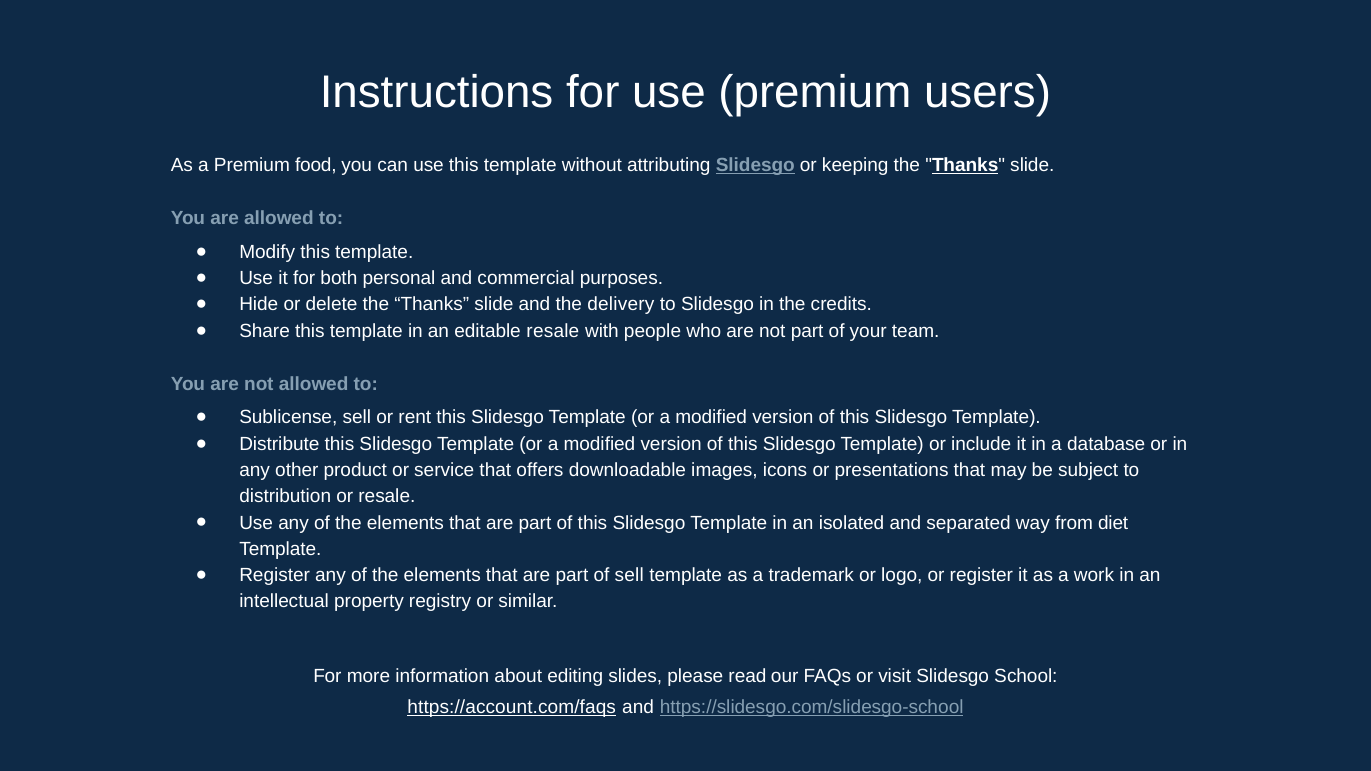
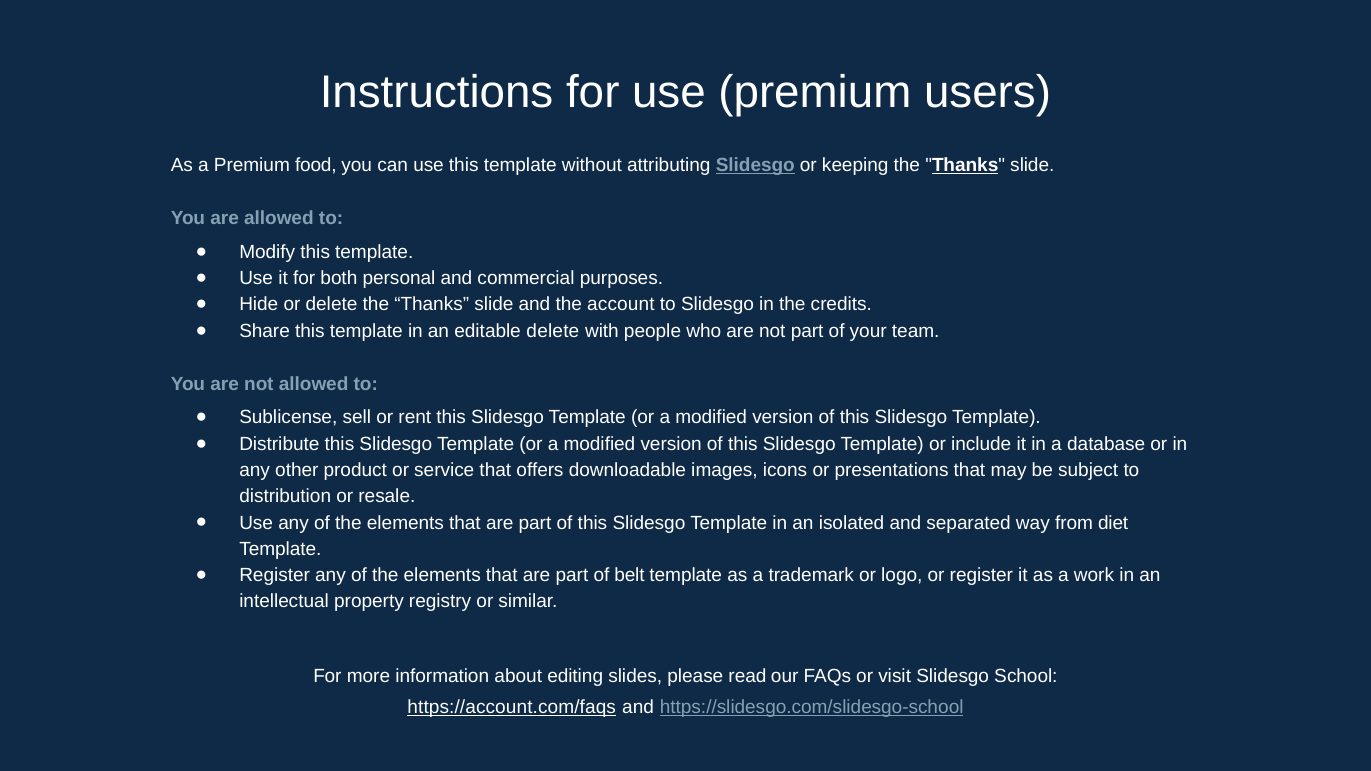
delivery: delivery -> account
editable resale: resale -> delete
of sell: sell -> belt
